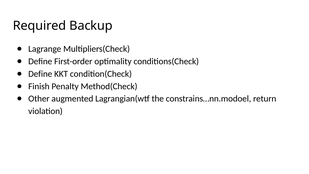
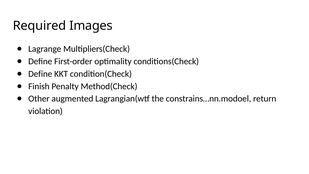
Backup: Backup -> Images
